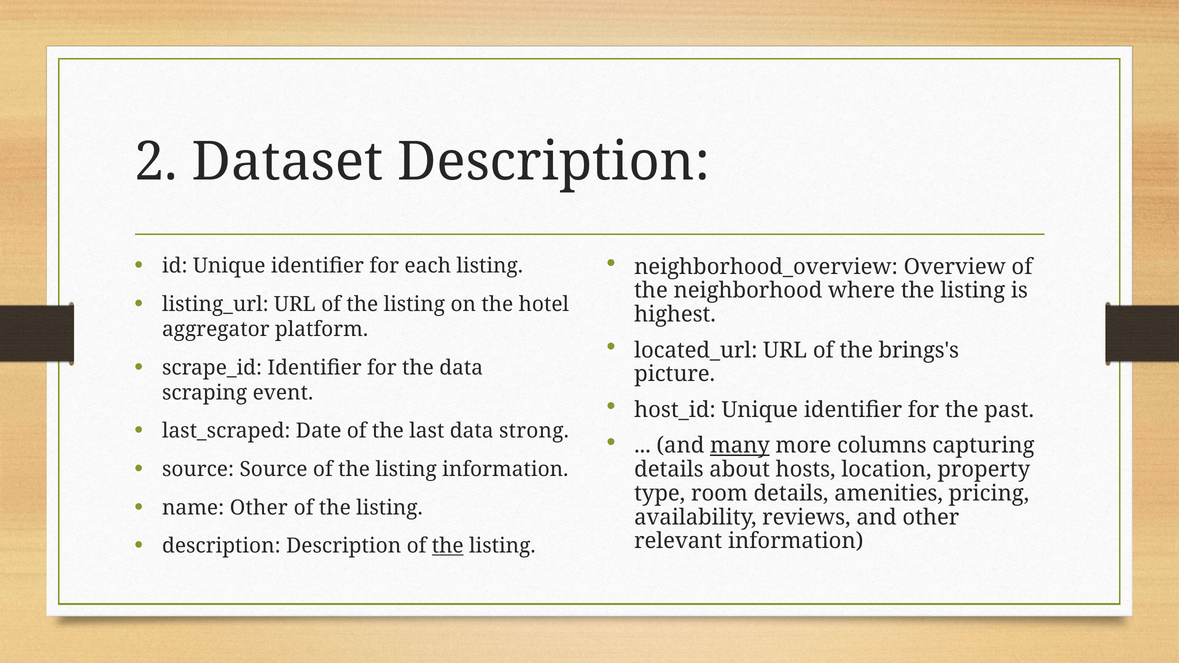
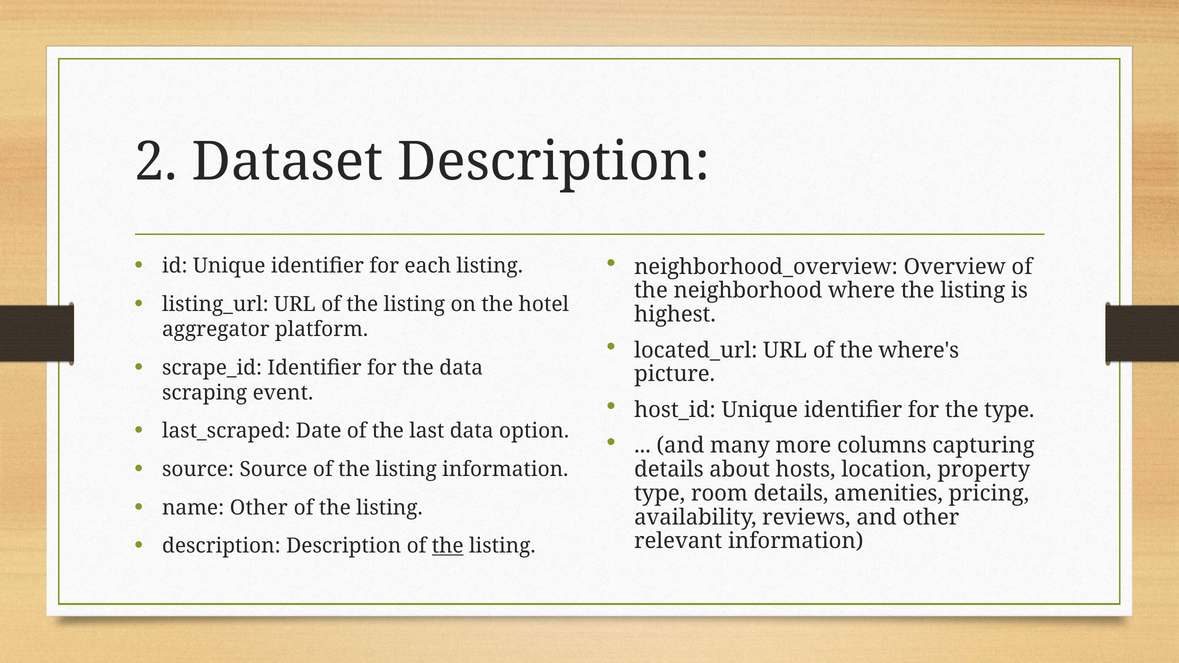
brings's: brings's -> where's
the past: past -> type
strong: strong -> option
many underline: present -> none
